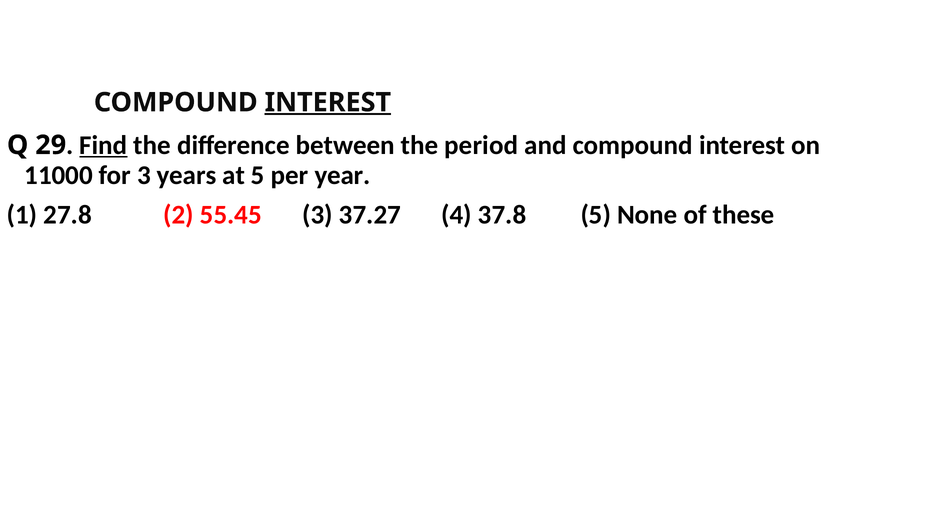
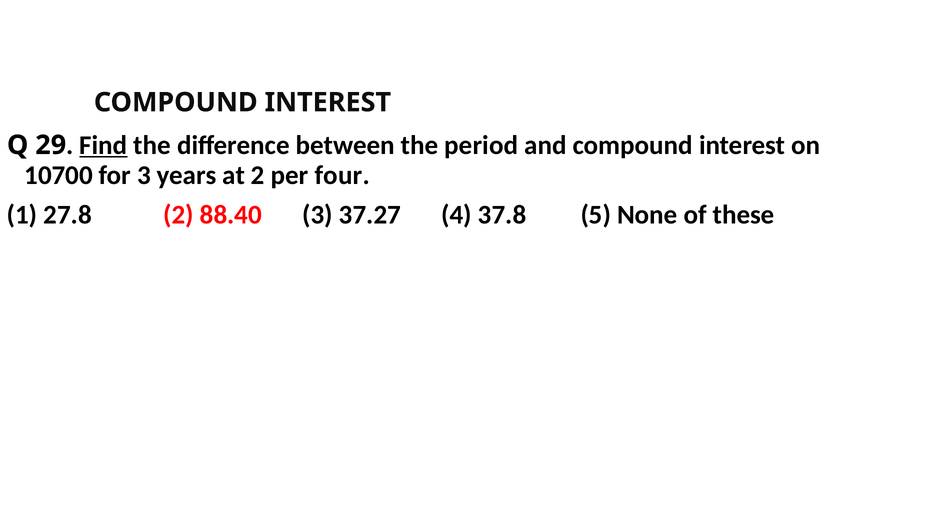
INTEREST at (328, 102) underline: present -> none
11000: 11000 -> 10700
at 5: 5 -> 2
year: year -> four
55.45: 55.45 -> 88.40
